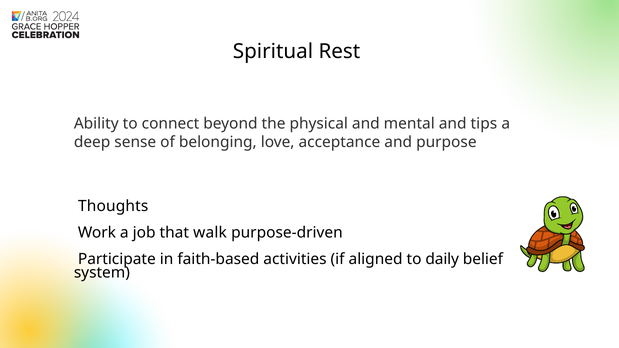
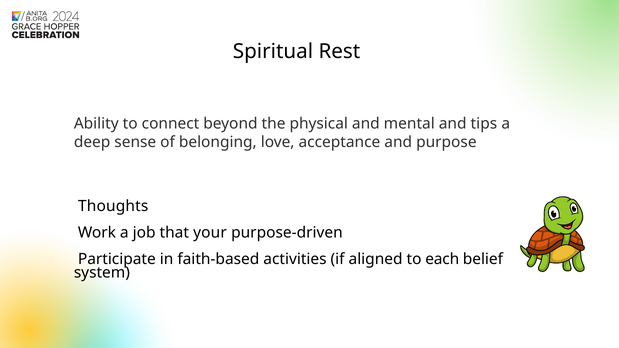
walk: walk -> your
daily: daily -> each
